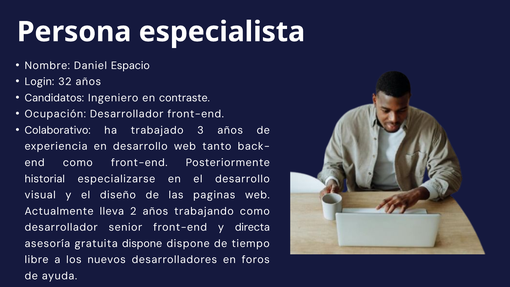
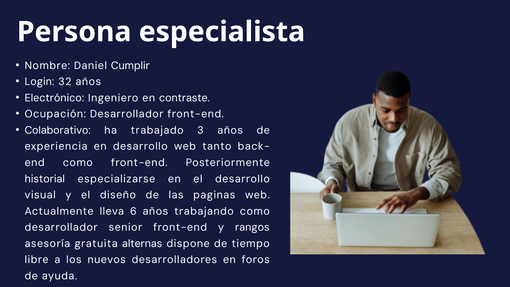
Espacio: Espacio -> Cumplir
Candidatos: Candidatos -> Electrónico
2: 2 -> 6
directa: directa -> rangos
gratuita dispone: dispone -> alternas
